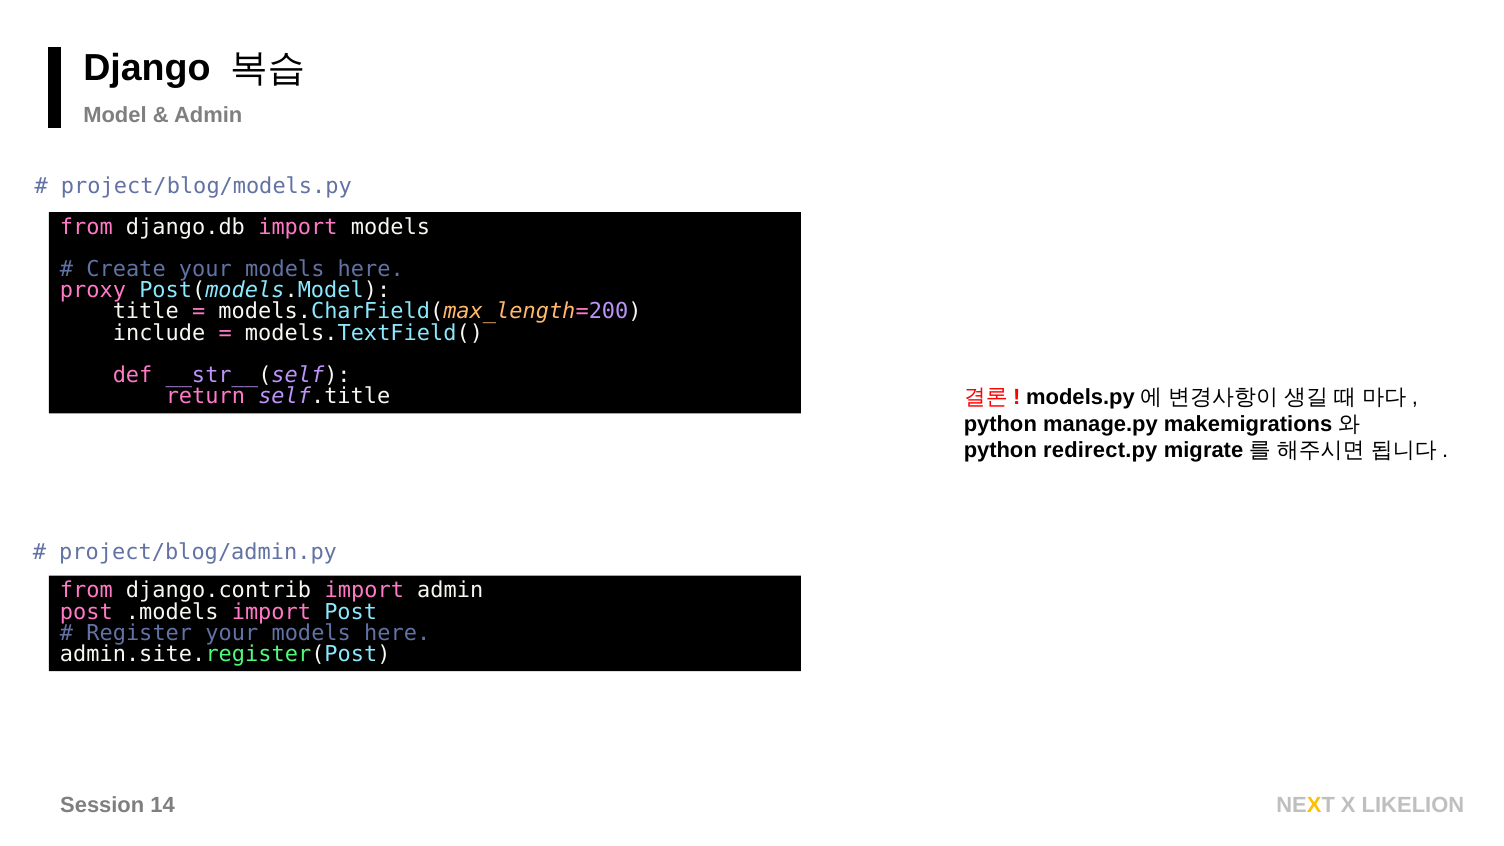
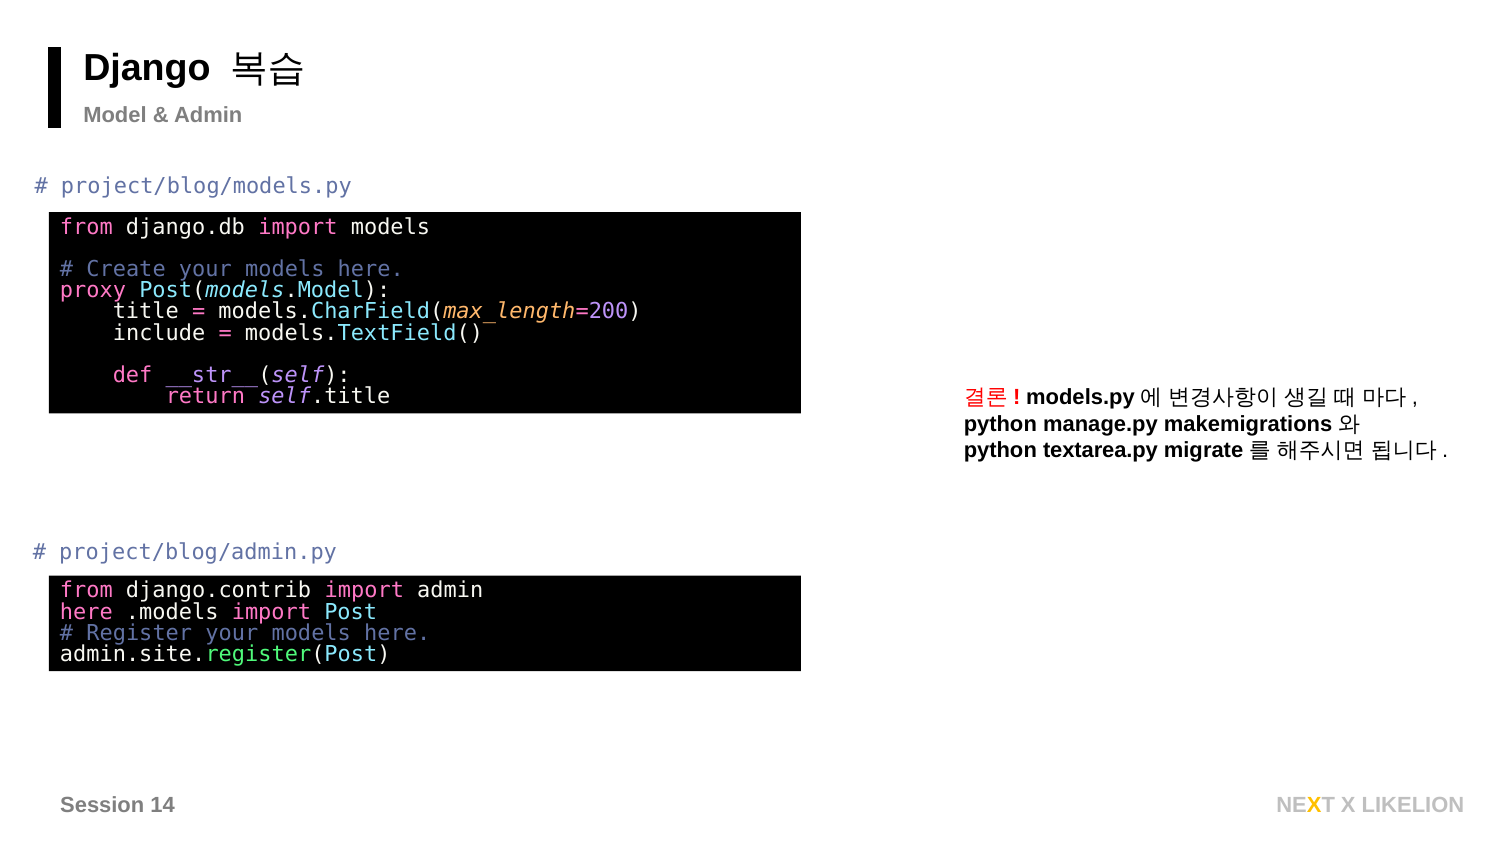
redirect.py: redirect.py -> textarea.py
post at (86, 612): post -> here
